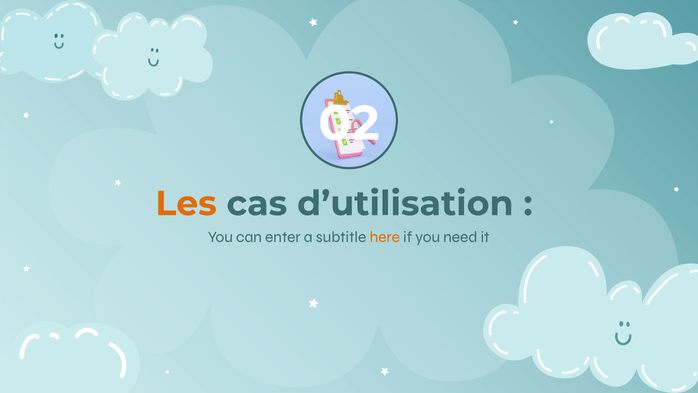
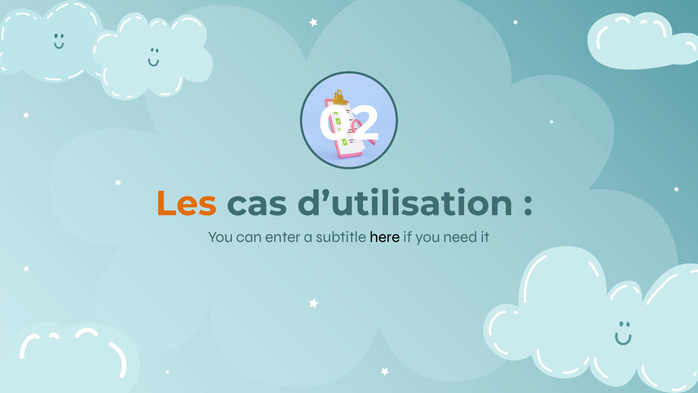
here colour: orange -> black
